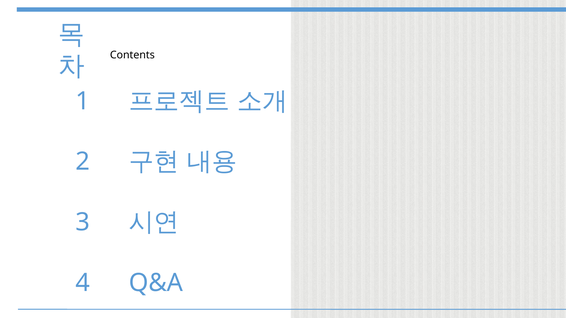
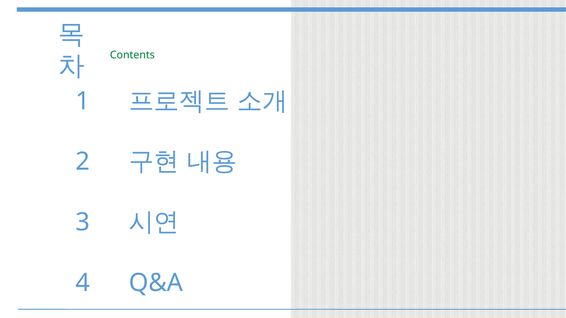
Contents colour: black -> green
